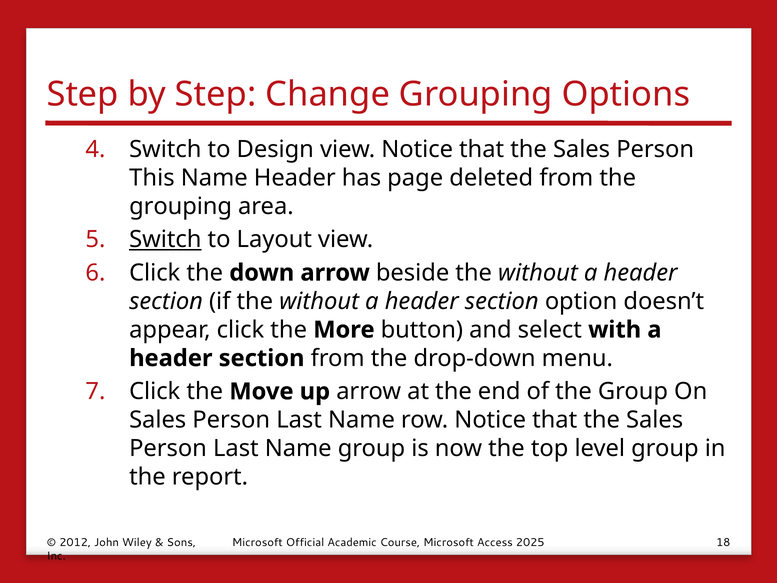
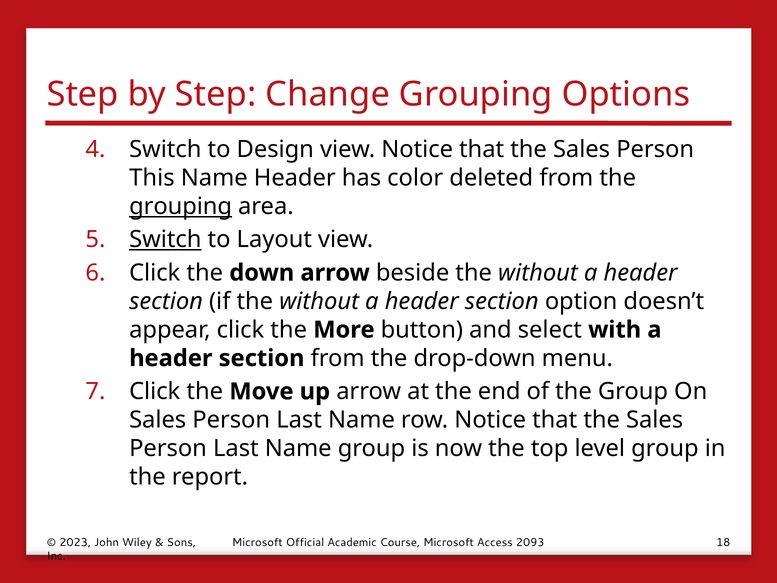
page: page -> color
grouping at (181, 206) underline: none -> present
2012: 2012 -> 2023
2025: 2025 -> 2093
